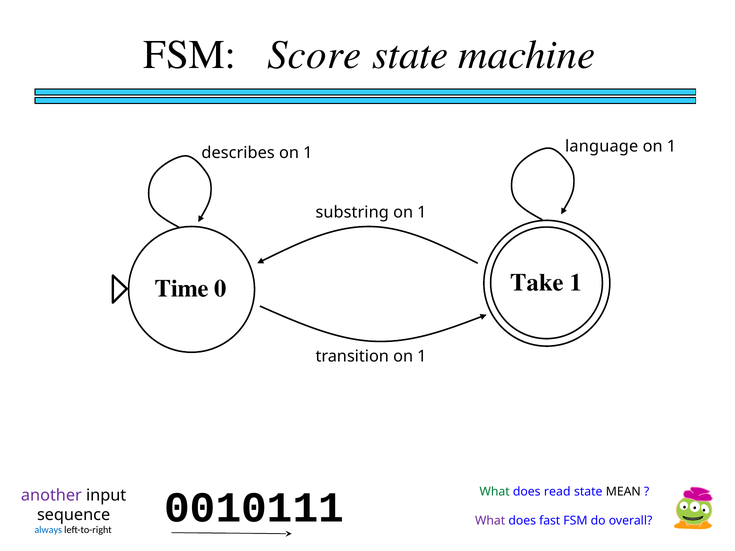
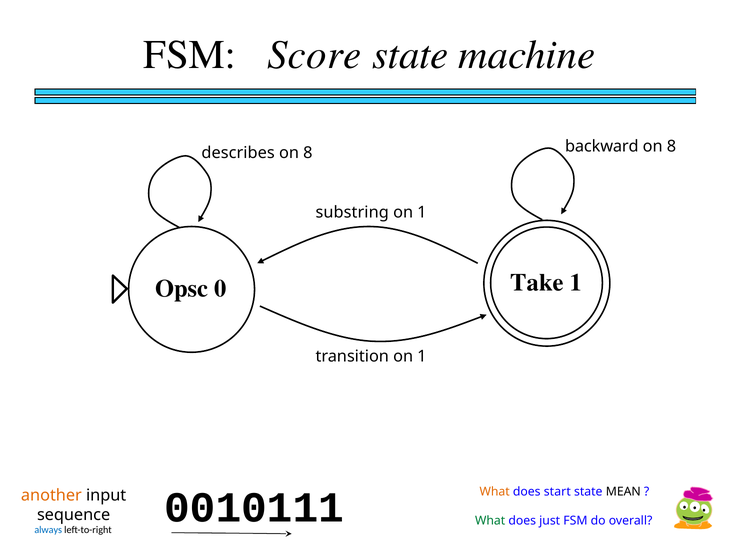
language: language -> backward
1 at (671, 147): 1 -> 8
1 at (308, 153): 1 -> 8
Time: Time -> Opsc
What at (495, 492) colour: green -> orange
read: read -> start
another colour: purple -> orange
What at (490, 521) colour: purple -> green
fast: fast -> just
